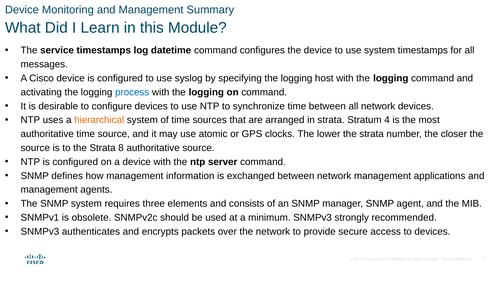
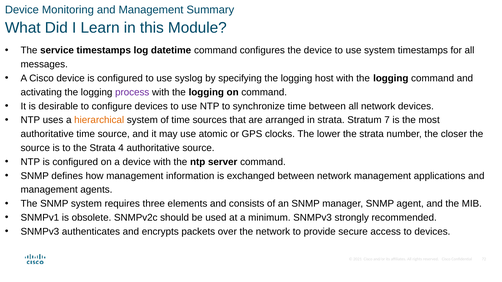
process colour: blue -> purple
4: 4 -> 7
8: 8 -> 4
